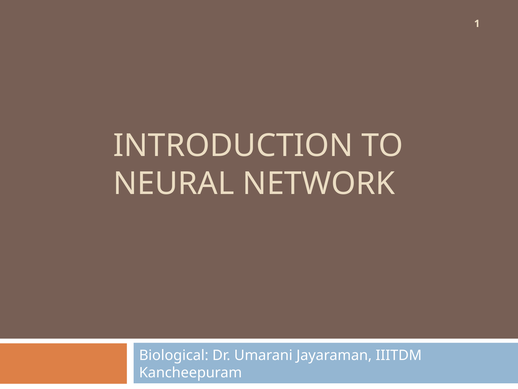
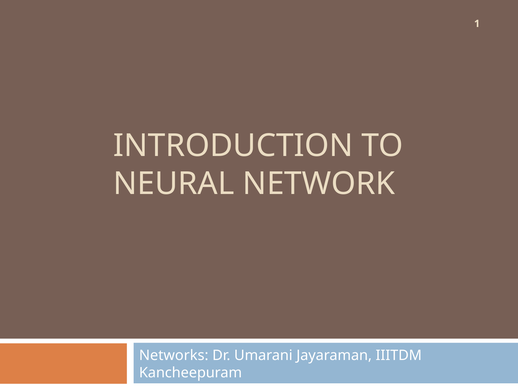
Biological: Biological -> Networks
